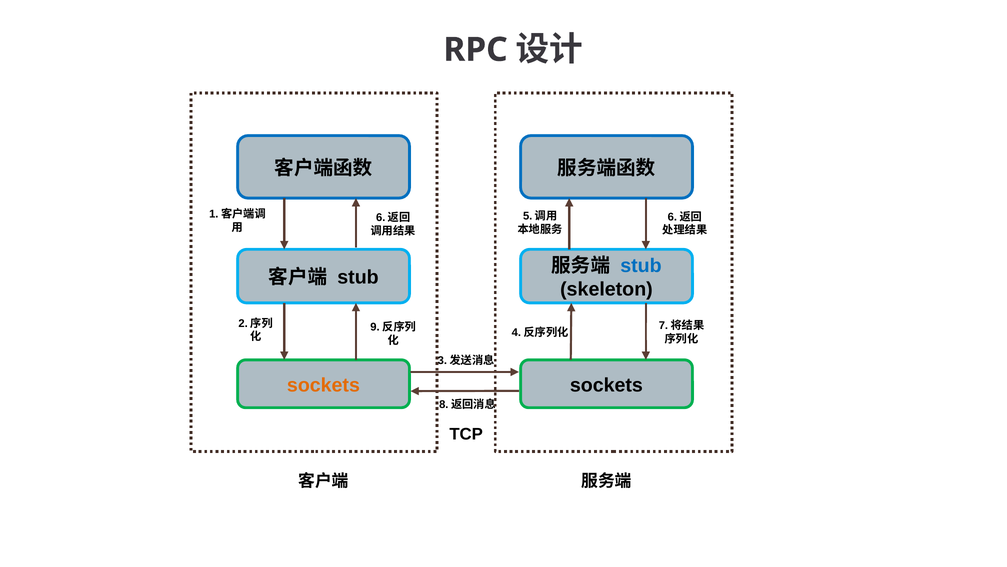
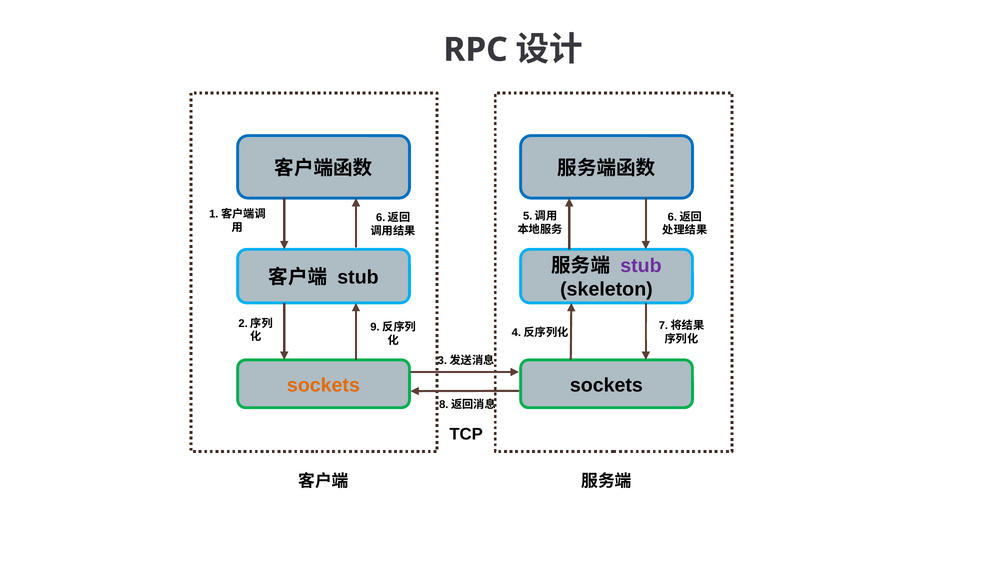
stub at (641, 265) colour: blue -> purple
